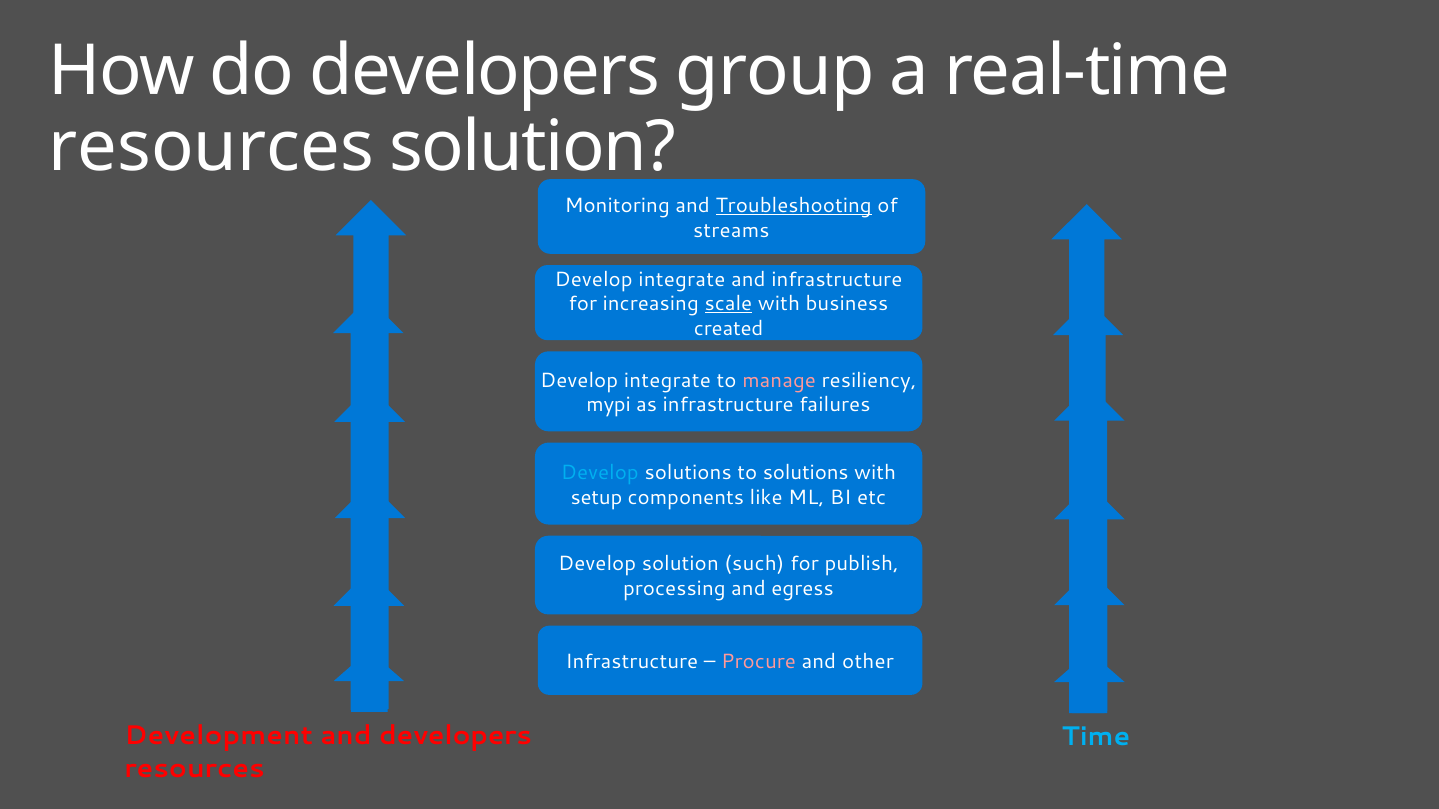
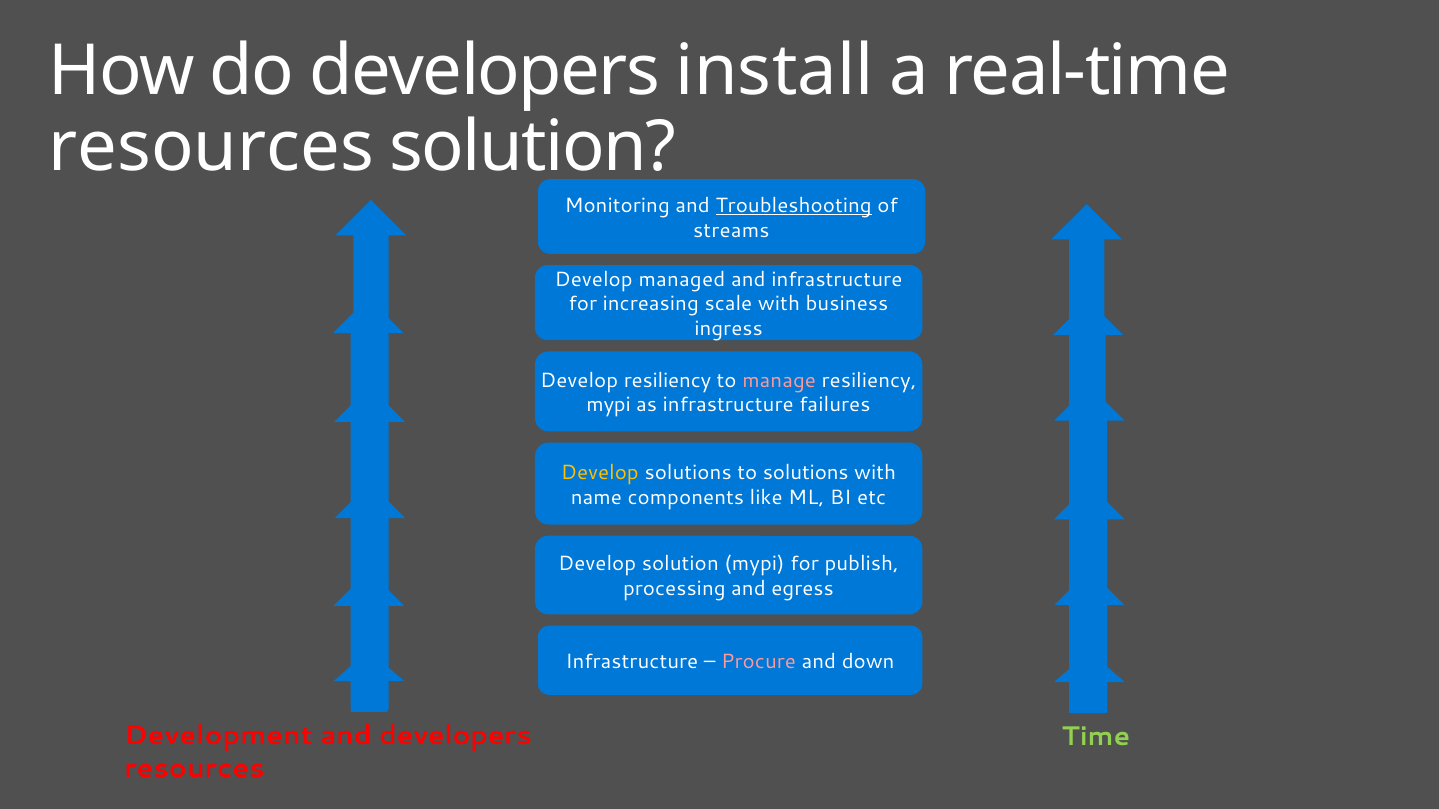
group: group -> install
integrate at (682, 279): integrate -> managed
scale underline: present -> none
created: created -> ingress
integrate at (667, 381): integrate -> resiliency
Develop at (600, 473) colour: light blue -> yellow
setup: setup -> name
solution such: such -> mypi
other: other -> down
Time colour: light blue -> light green
